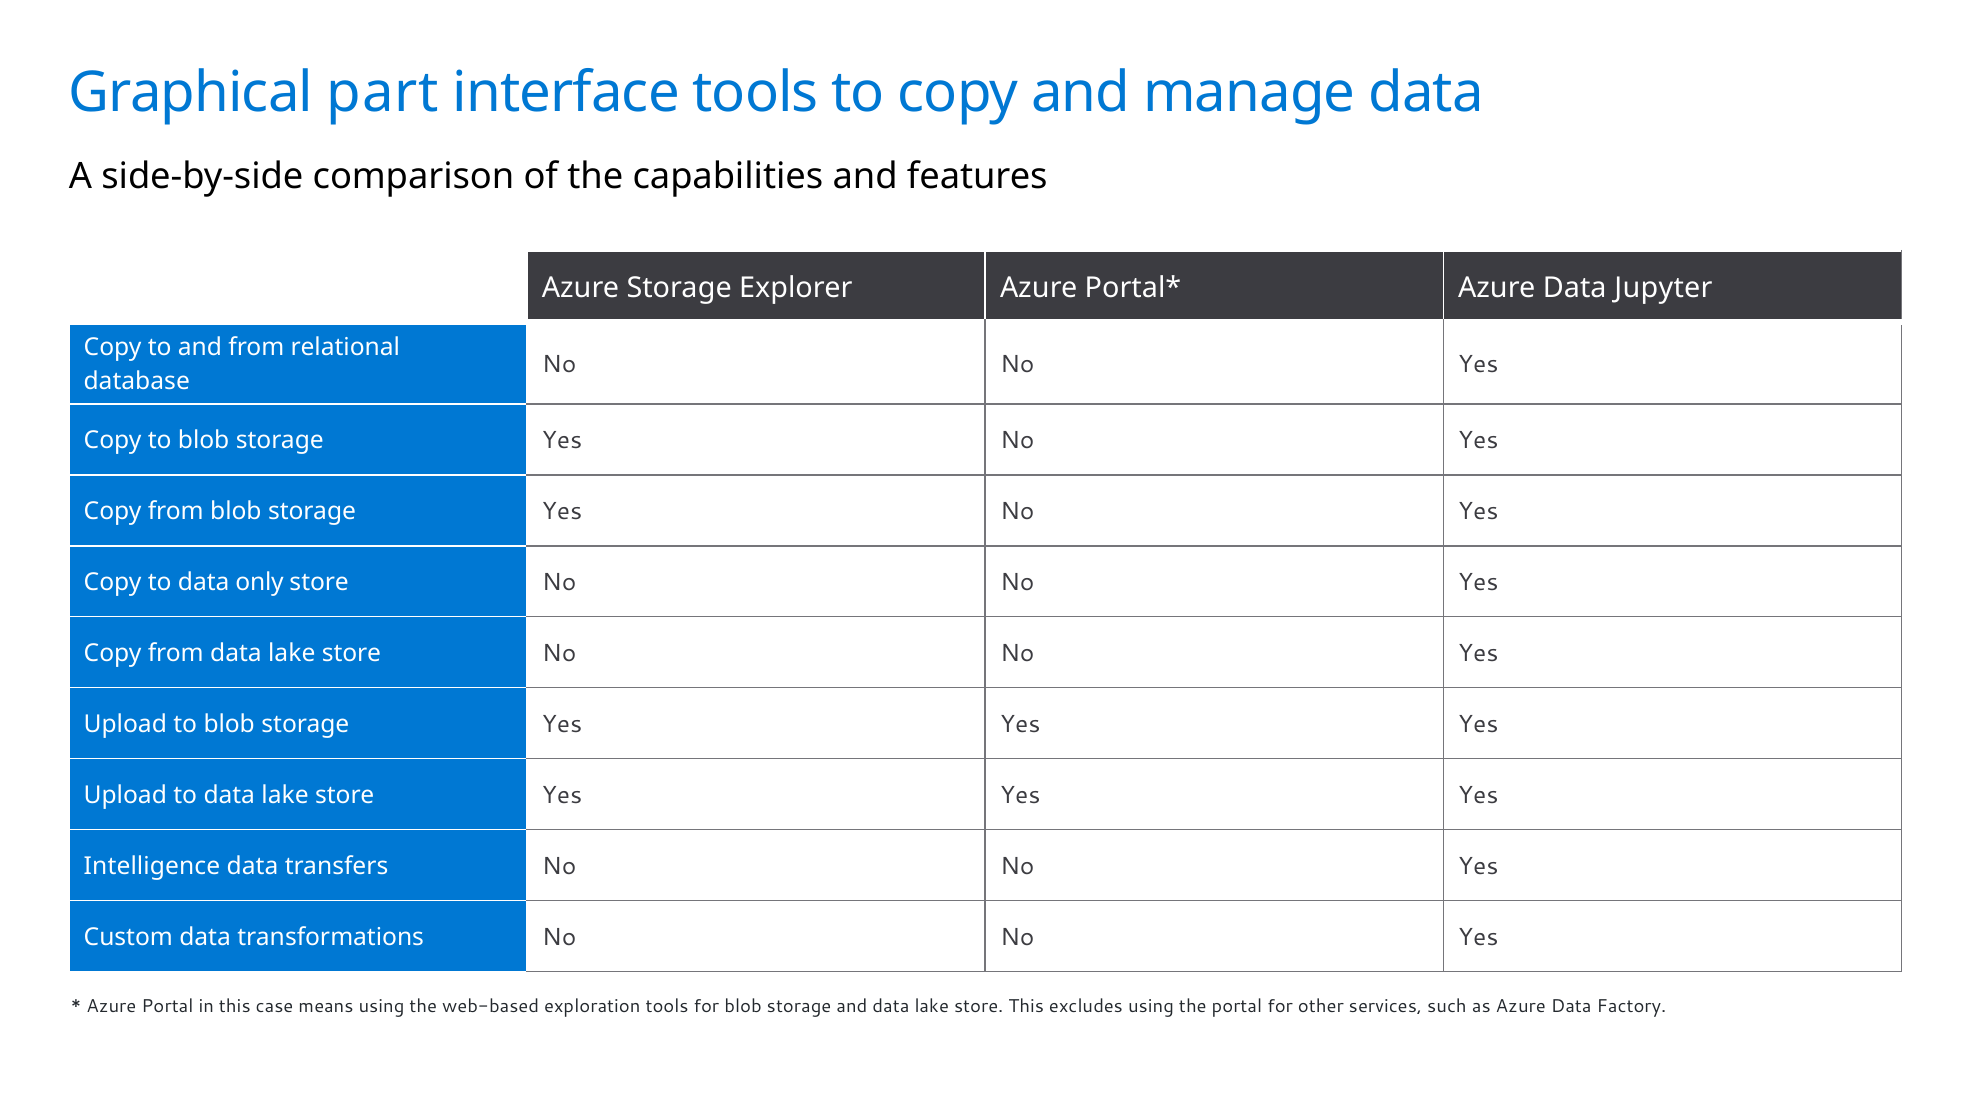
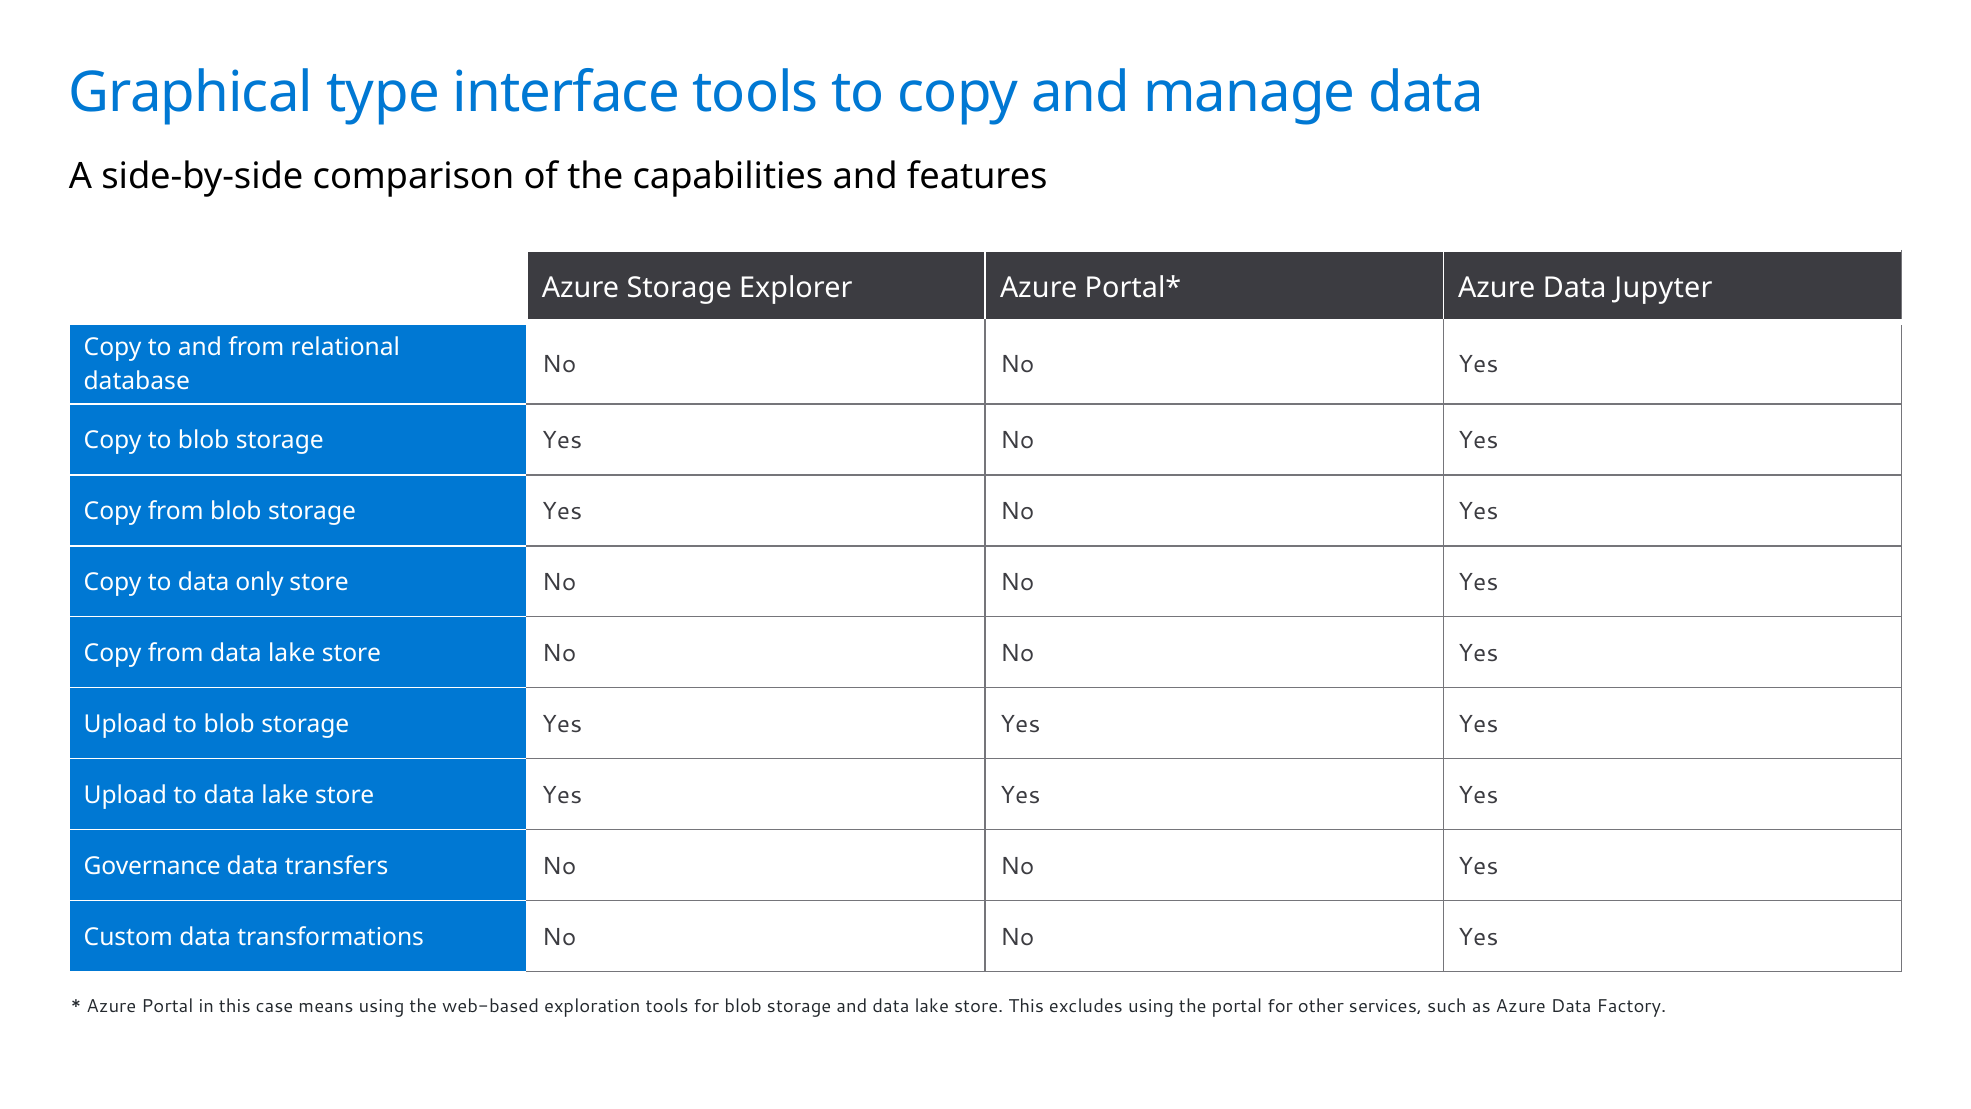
part: part -> type
Intelligence: Intelligence -> Governance
